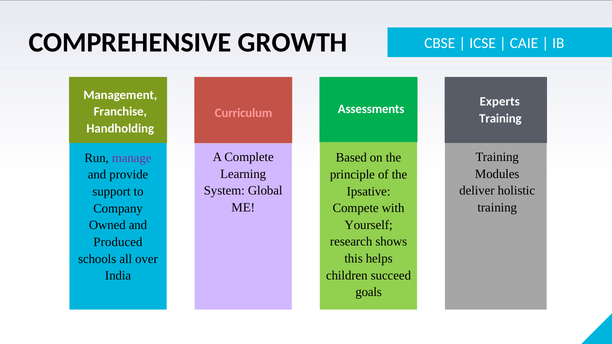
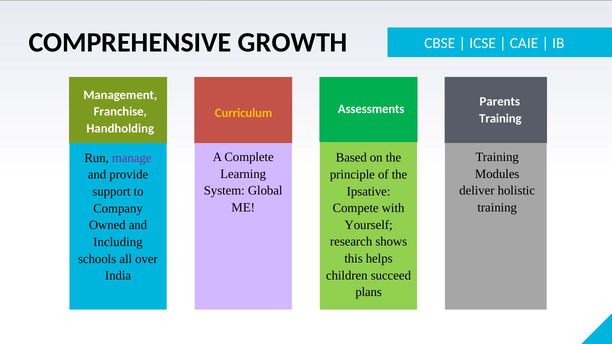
Experts: Experts -> Parents
Curriculum colour: pink -> yellow
Produced: Produced -> Including
goals: goals -> plans
